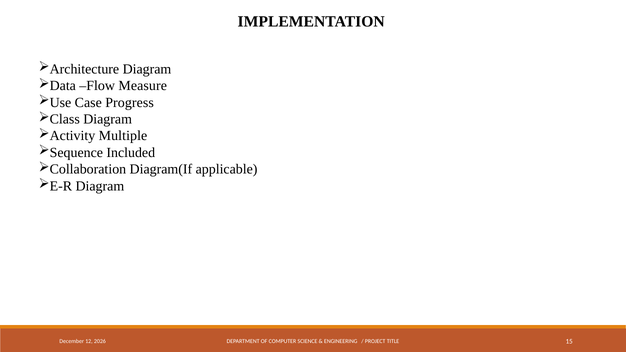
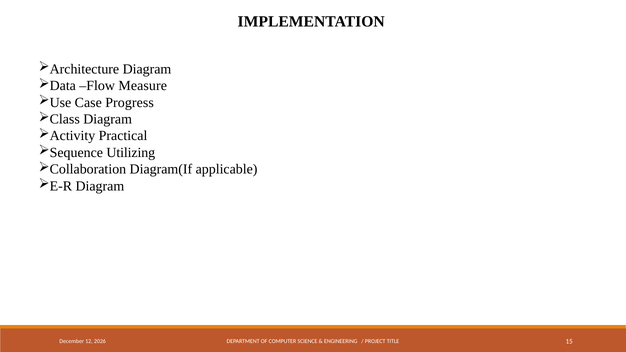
Multiple: Multiple -> Practical
Included: Included -> Utilizing
